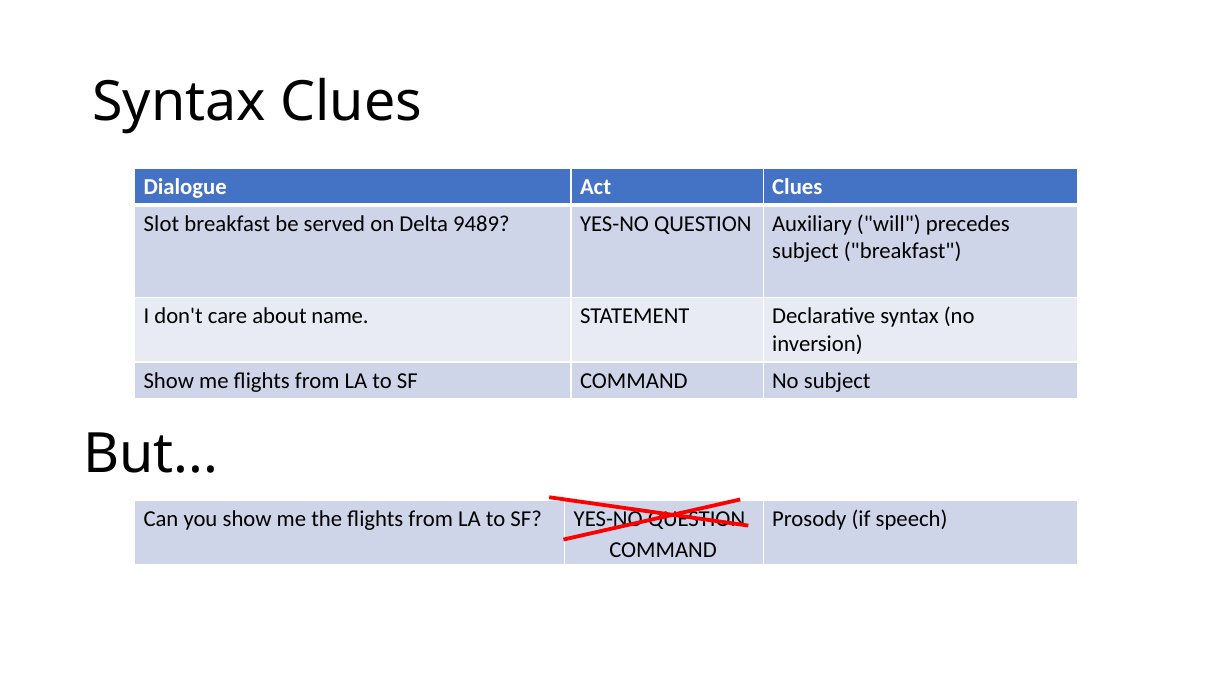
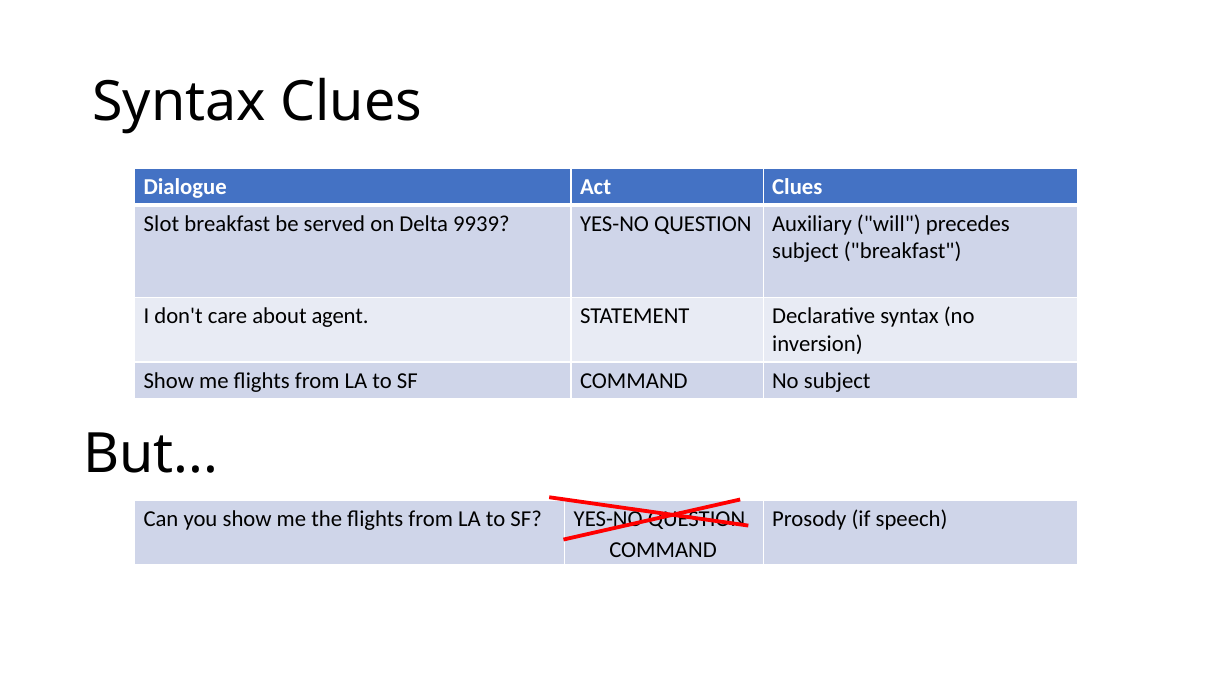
9489: 9489 -> 9939
name: name -> agent
